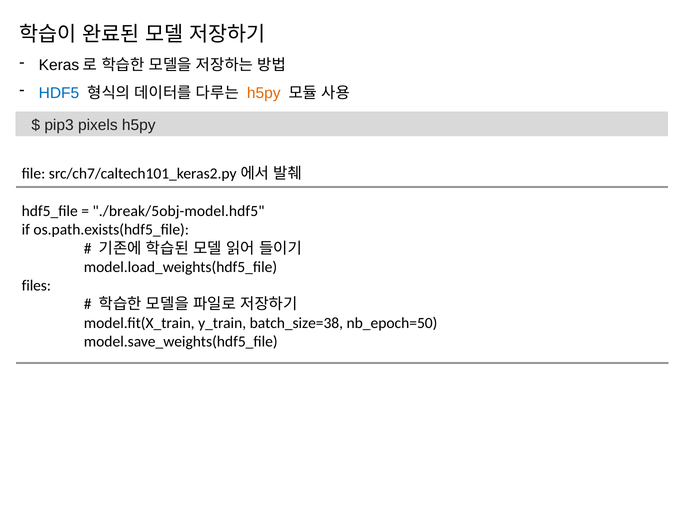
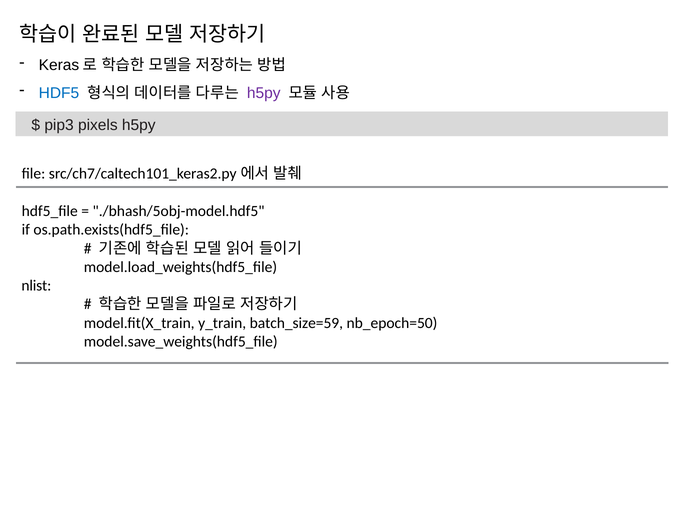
h5py at (264, 93) colour: orange -> purple
./break/5obj-model.hdf5: ./break/5obj-model.hdf5 -> ./bhash/5obj-model.hdf5
files: files -> nlist
batch_size=38: batch_size=38 -> batch_size=59
